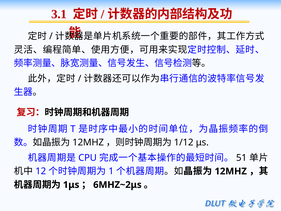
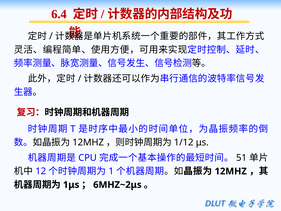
3.1: 3.1 -> 6.4
